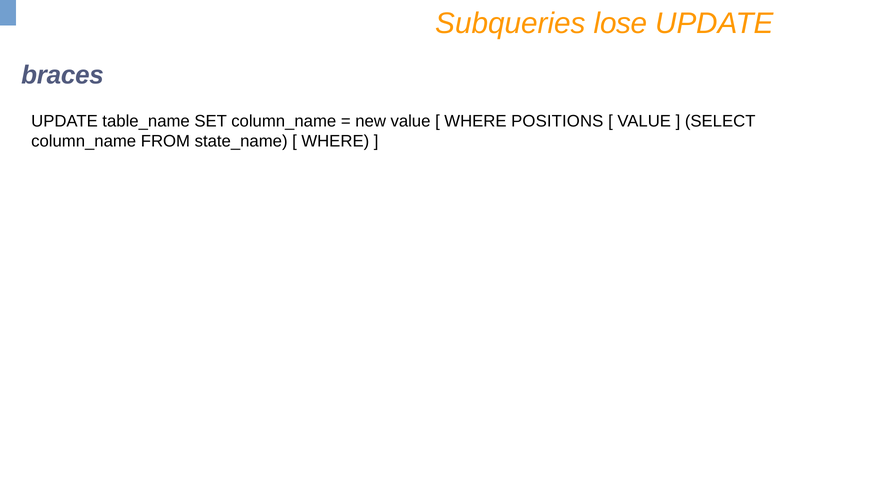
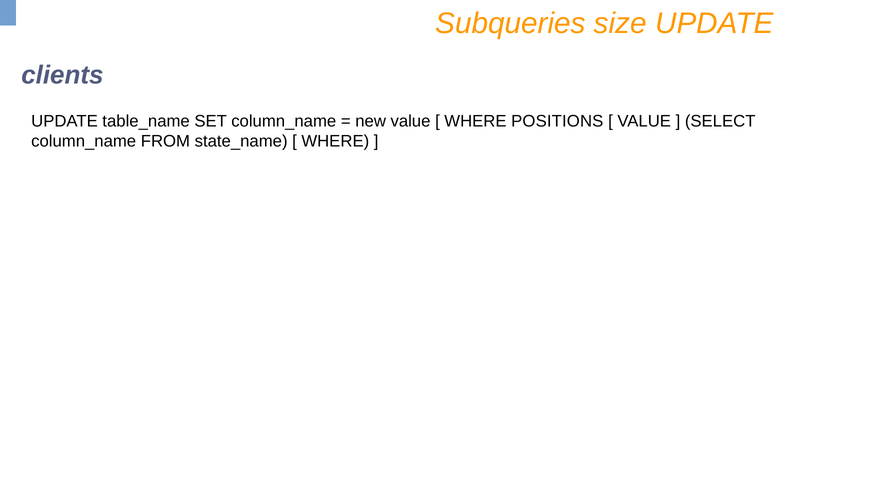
lose: lose -> size
braces: braces -> clients
